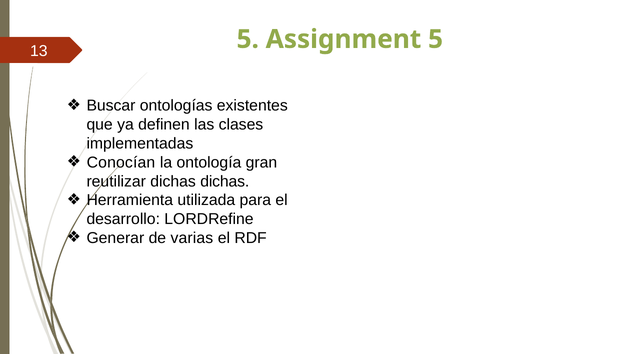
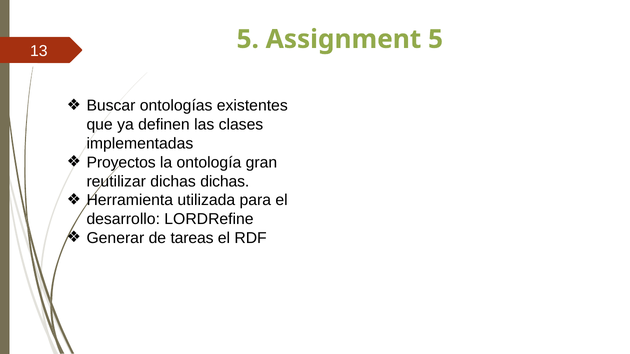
Conocían: Conocían -> Proyectos
varias: varias -> tareas
